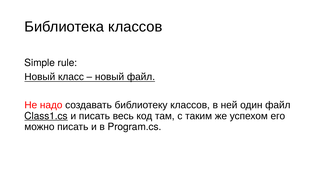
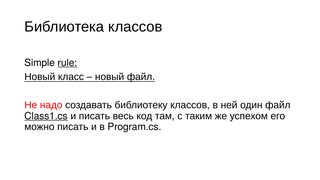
rule underline: none -> present
